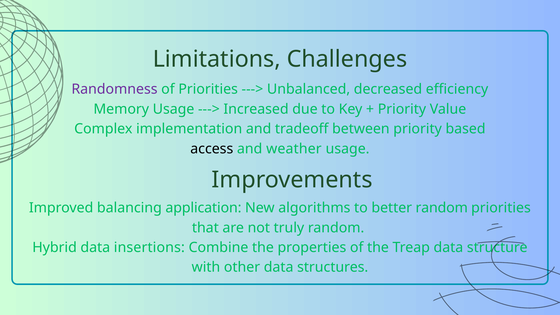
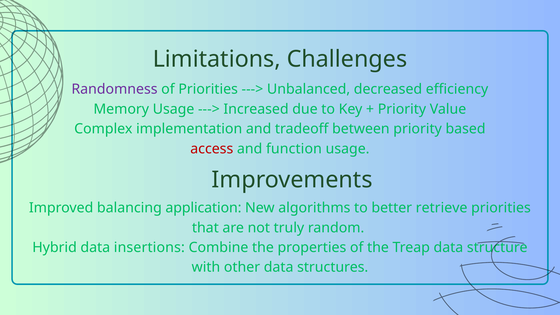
access colour: black -> red
weather: weather -> function
better random: random -> retrieve
